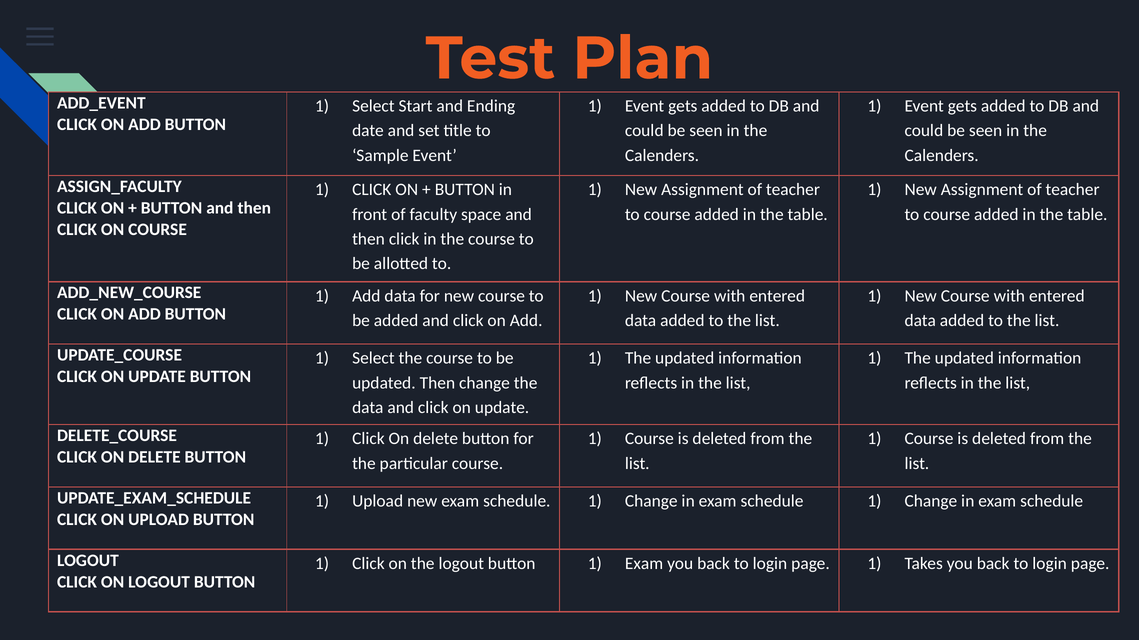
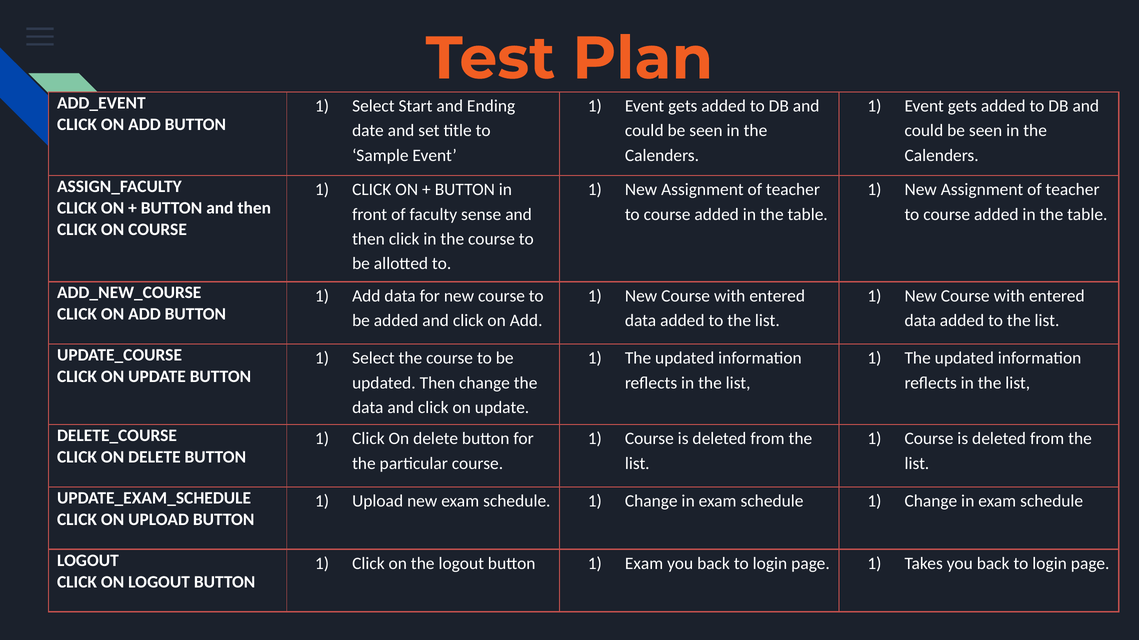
space: space -> sense
